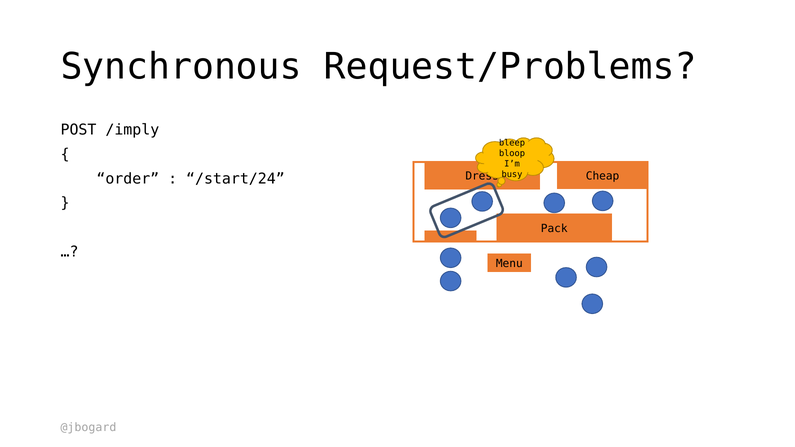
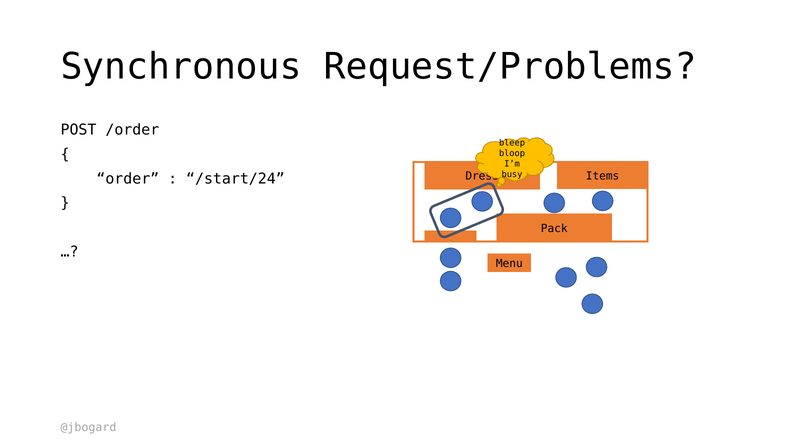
/imply: /imply -> /order
Cheap: Cheap -> Items
